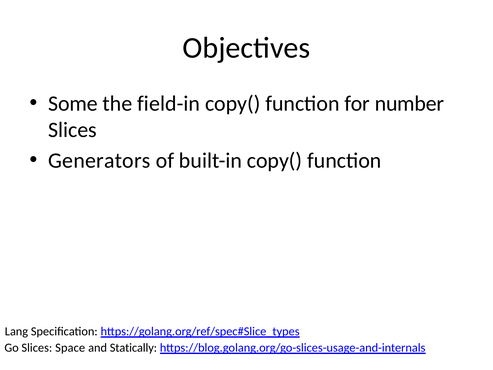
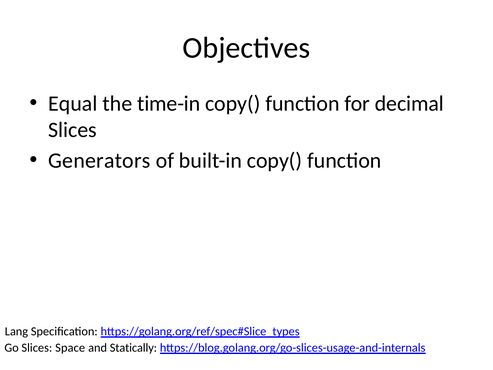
Some: Some -> Equal
field-in: field-in -> time-in
number: number -> decimal
